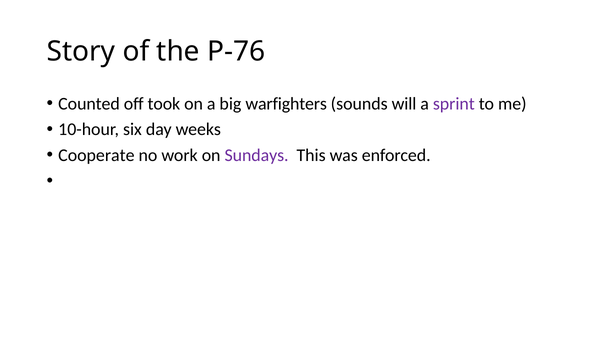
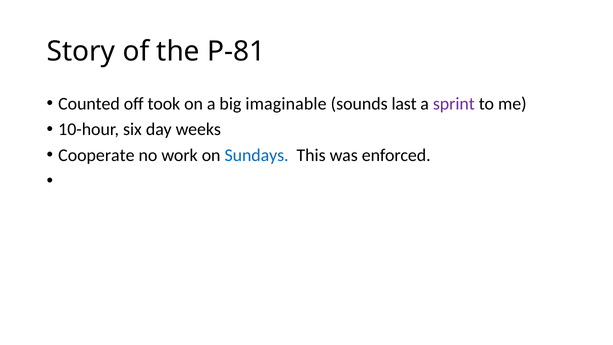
P-76: P-76 -> P-81
warfighters: warfighters -> imaginable
will: will -> last
Sundays colour: purple -> blue
